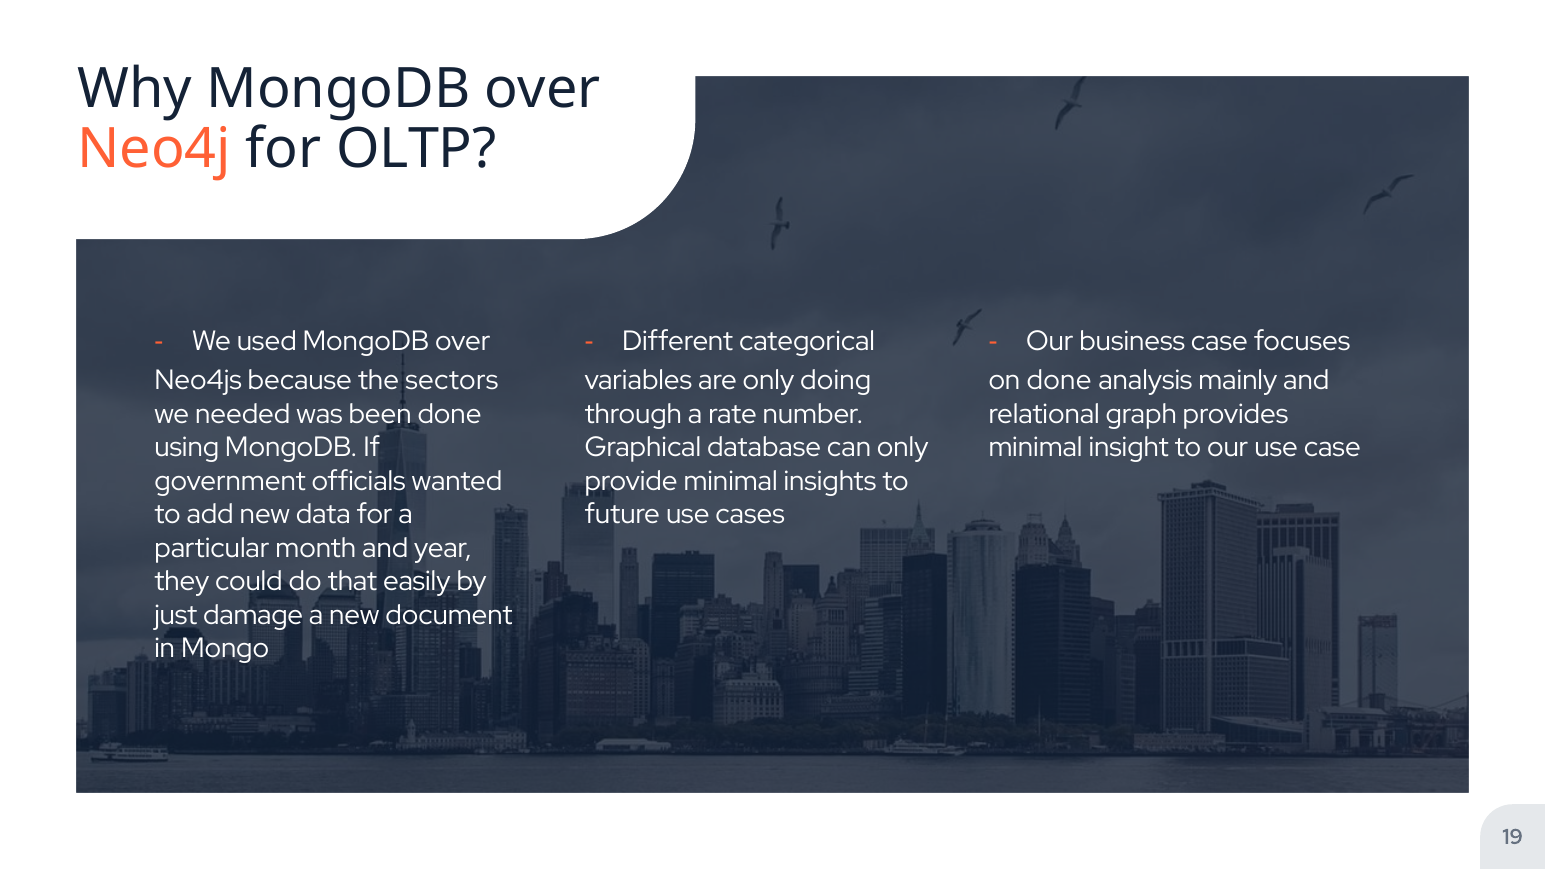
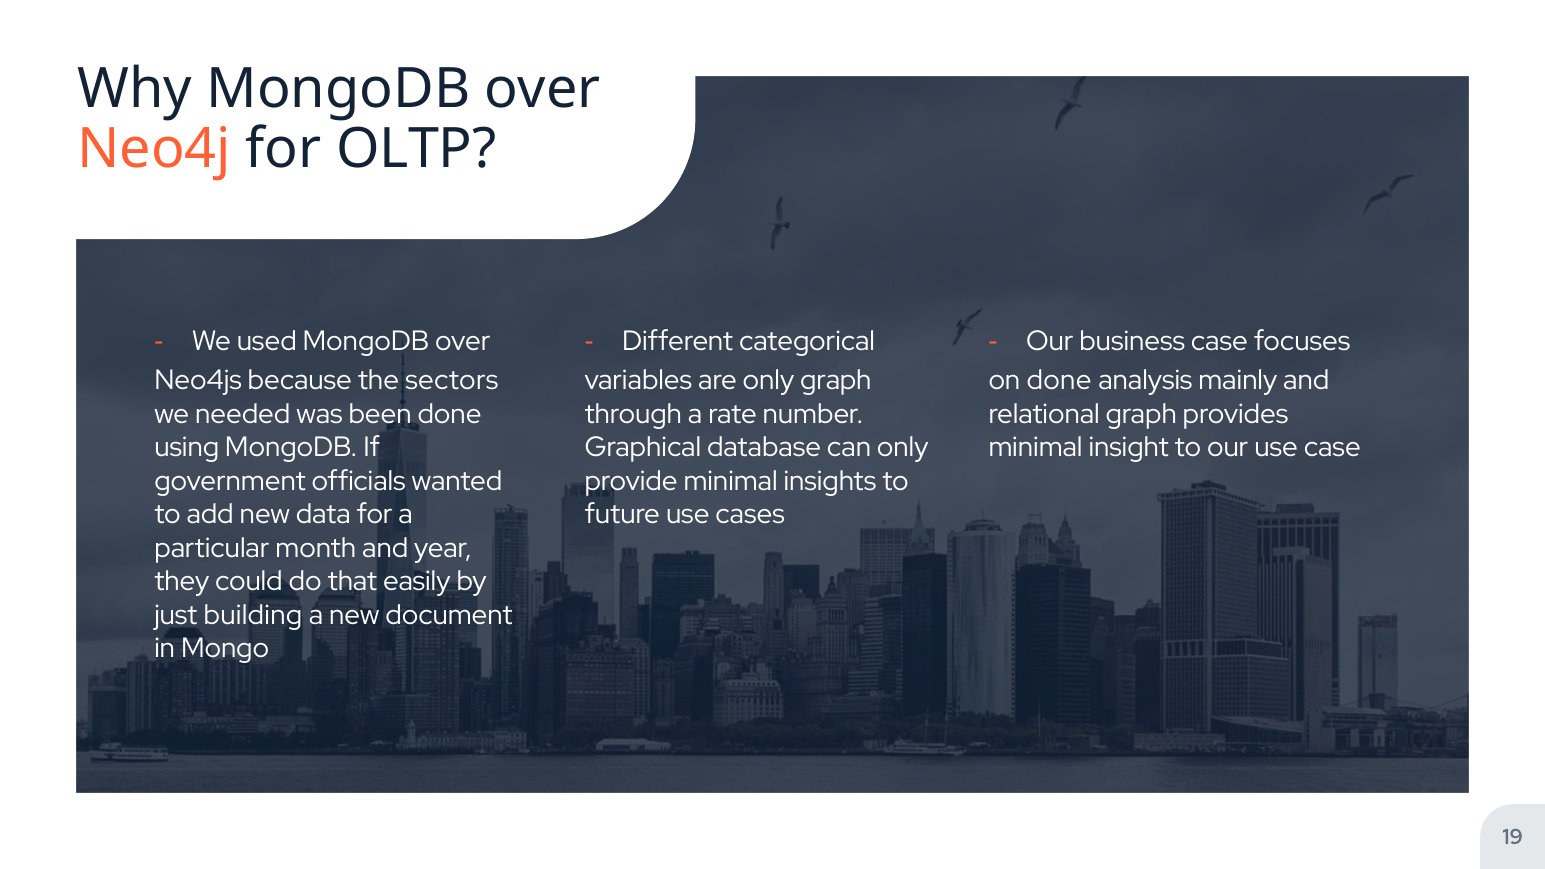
only doing: doing -> graph
damage: damage -> building
